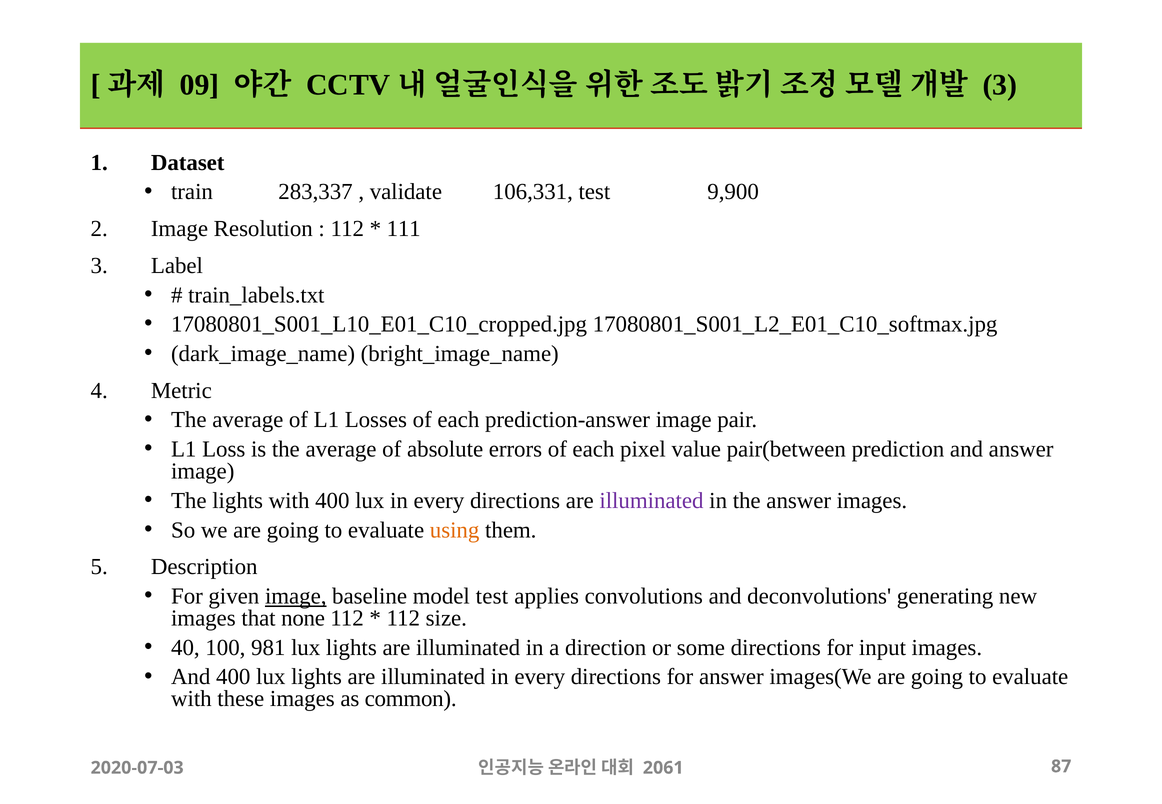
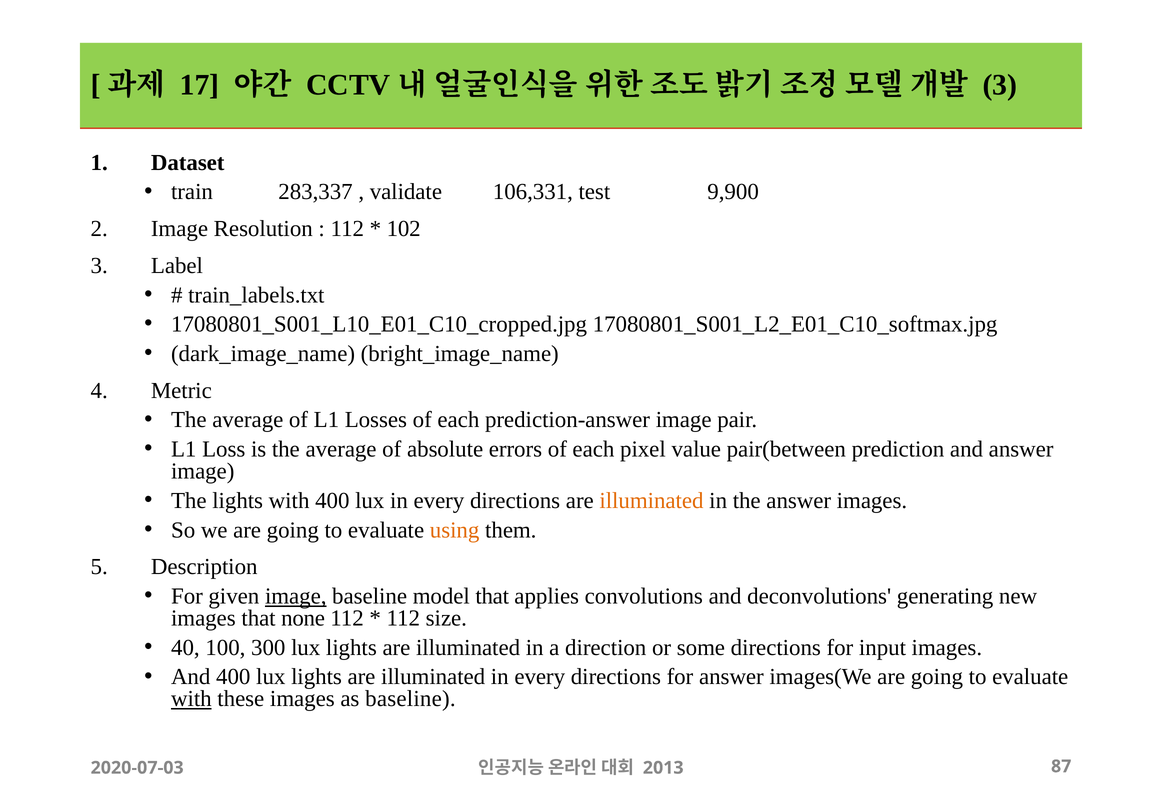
09: 09 -> 17
111: 111 -> 102
illuminated at (652, 501) colour: purple -> orange
model test: test -> that
981: 981 -> 300
with at (191, 699) underline: none -> present
as common: common -> baseline
2061: 2061 -> 2013
